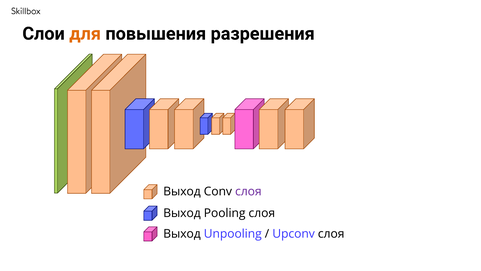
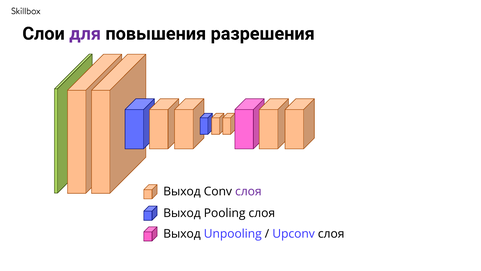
для colour: orange -> purple
